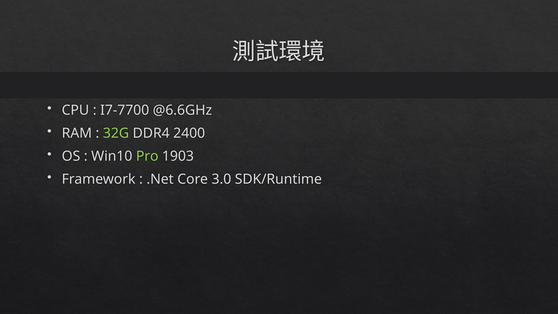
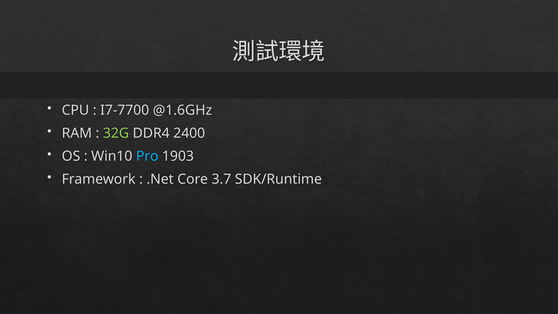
@6.6GHz: @6.6GHz -> @1.6GHz
Pro colour: light green -> light blue
3.0: 3.0 -> 3.7
